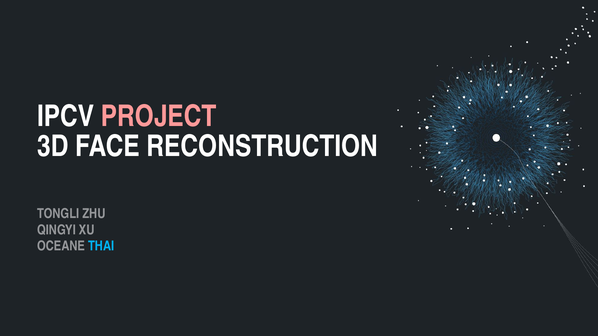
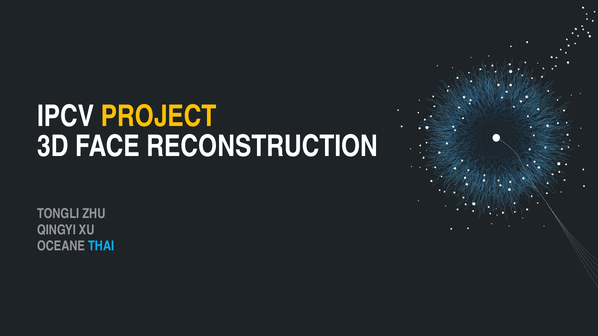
PROJECT colour: pink -> yellow
